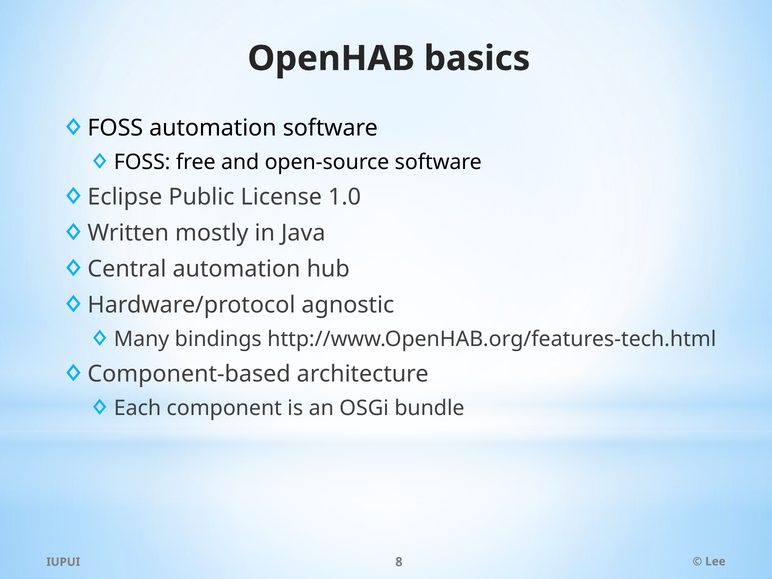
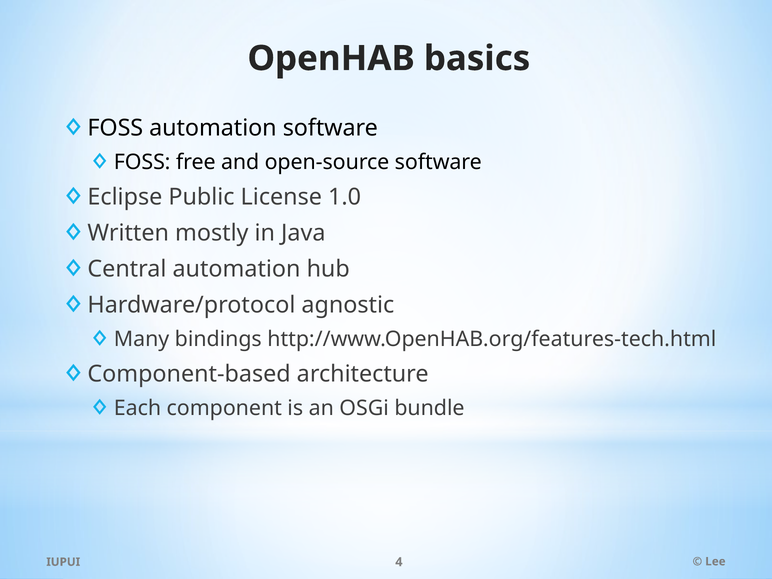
8: 8 -> 4
